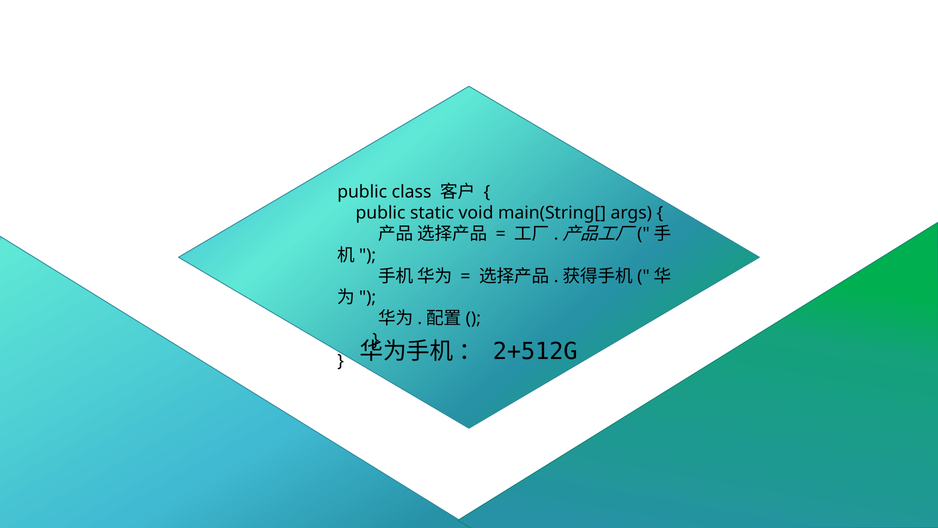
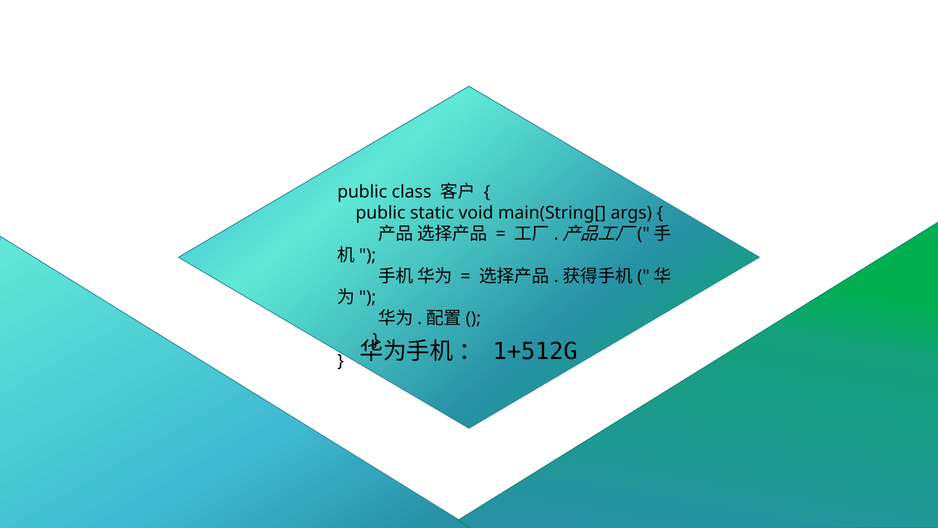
2+512G: 2+512G -> 1+512G
